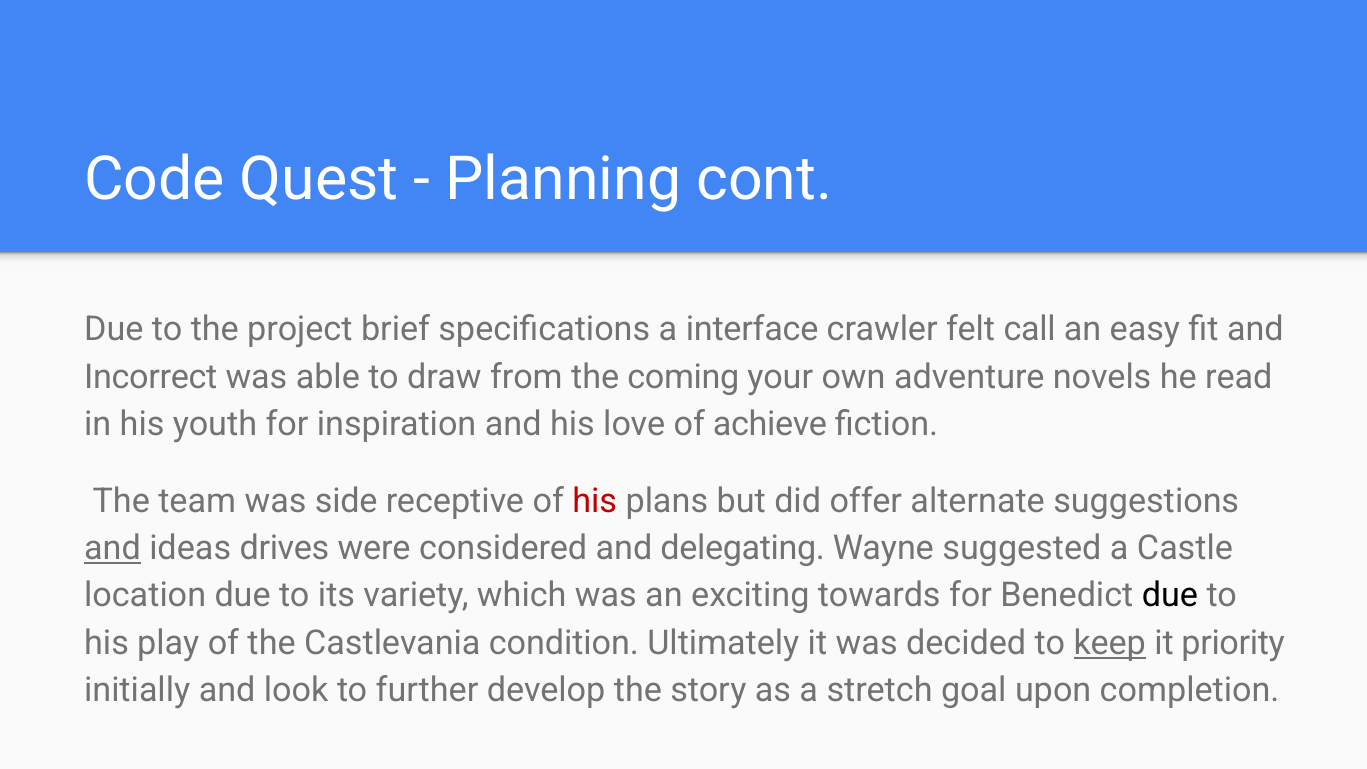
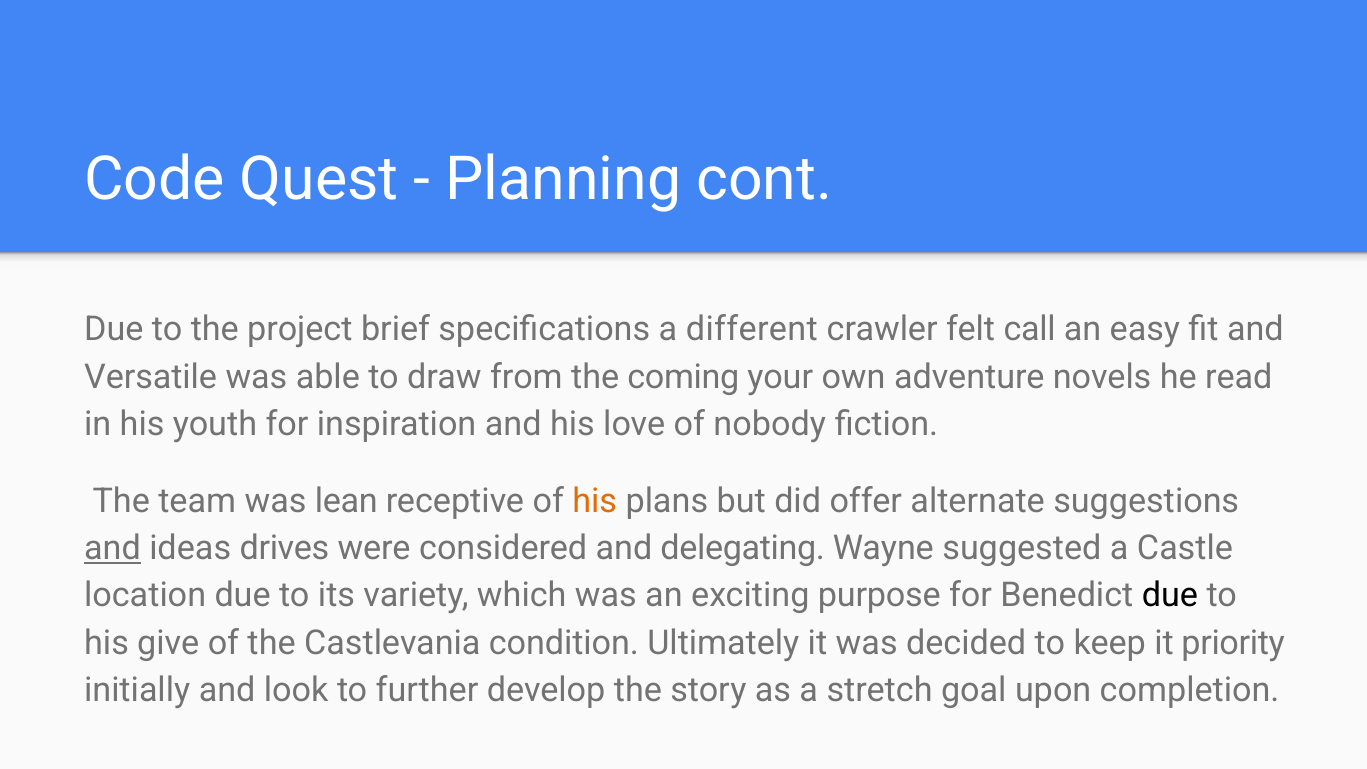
interface: interface -> different
Incorrect: Incorrect -> Versatile
achieve: achieve -> nobody
side: side -> lean
his at (595, 501) colour: red -> orange
towards: towards -> purpose
play: play -> give
keep underline: present -> none
